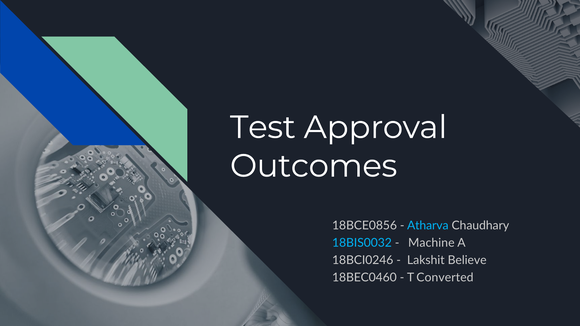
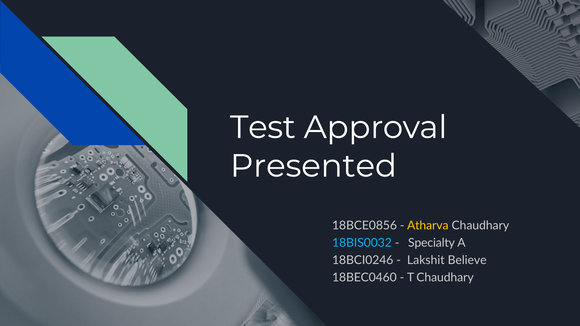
Outcomes: Outcomes -> Presented
Atharva colour: light blue -> yellow
Machine: Machine -> Specialty
T Converted: Converted -> Chaudhary
